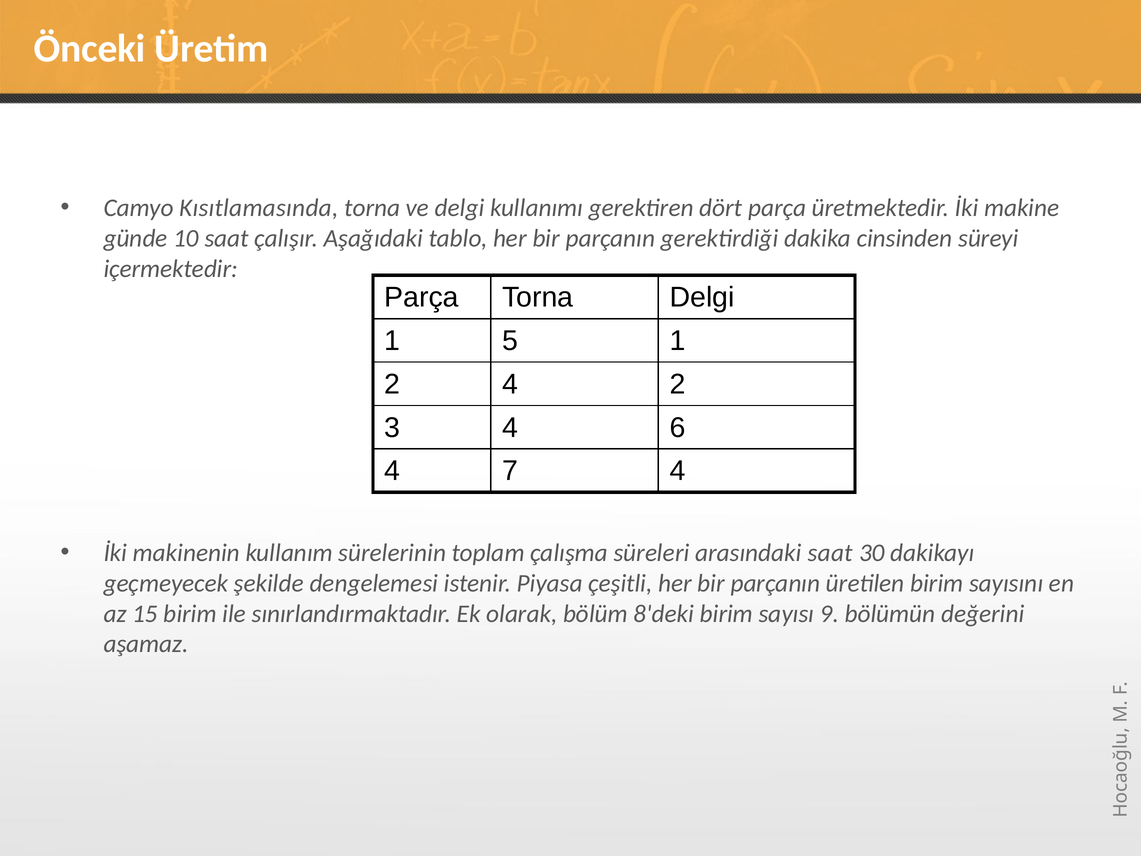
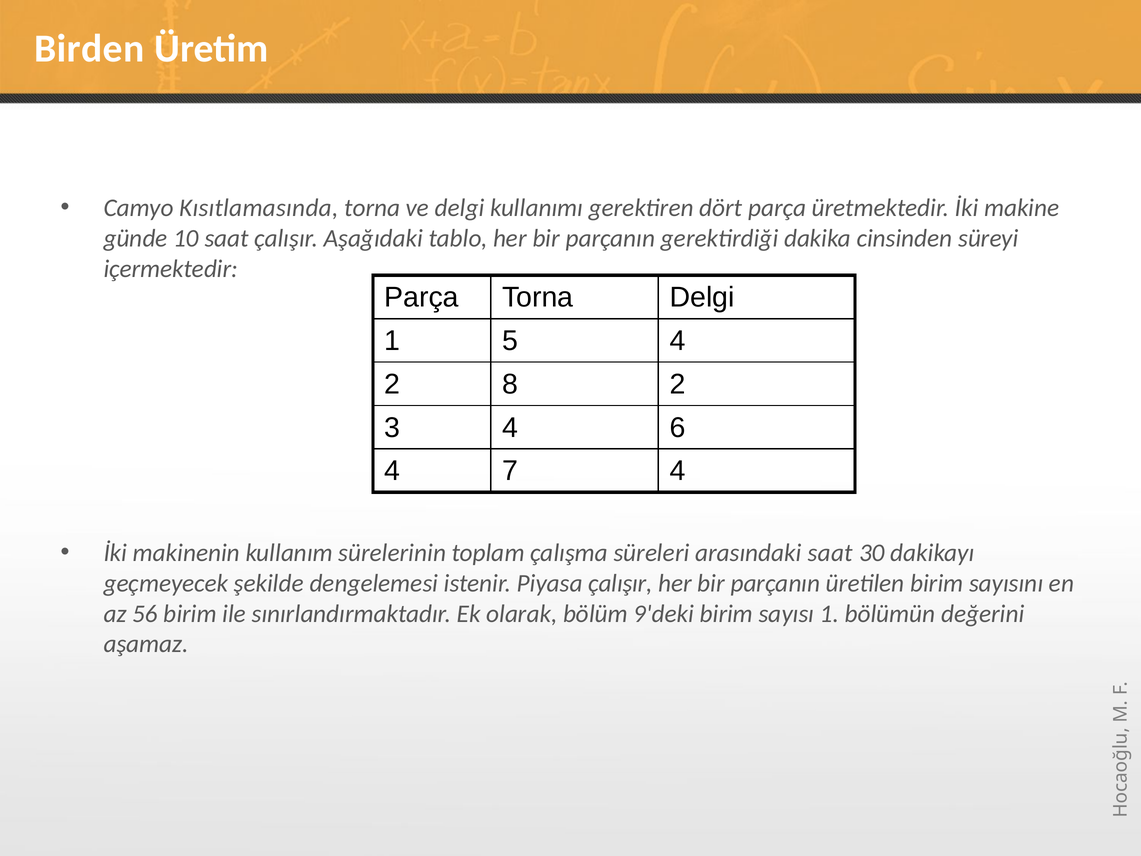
Önceki: Önceki -> Birden
5 1: 1 -> 4
2 4: 4 -> 8
Piyasa çeşitli: çeşitli -> çalışır
15: 15 -> 56
8'deki: 8'deki -> 9'deki
sayısı 9: 9 -> 1
